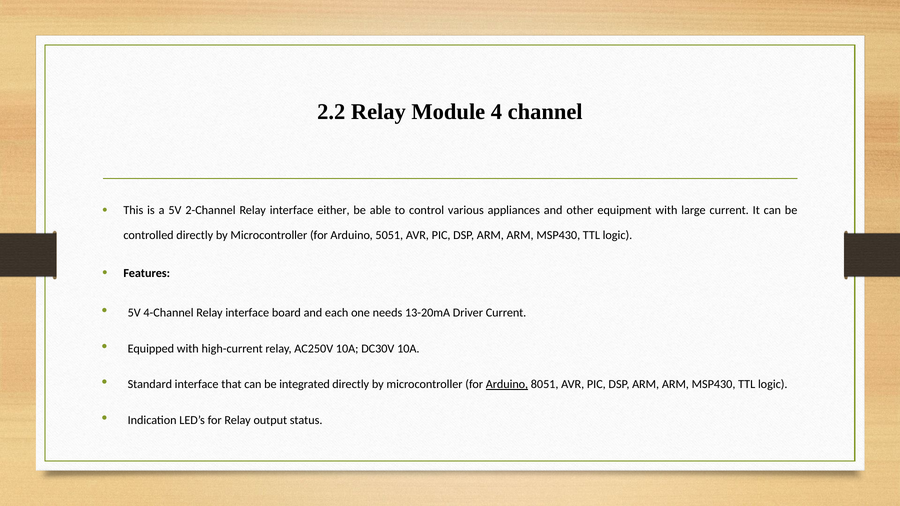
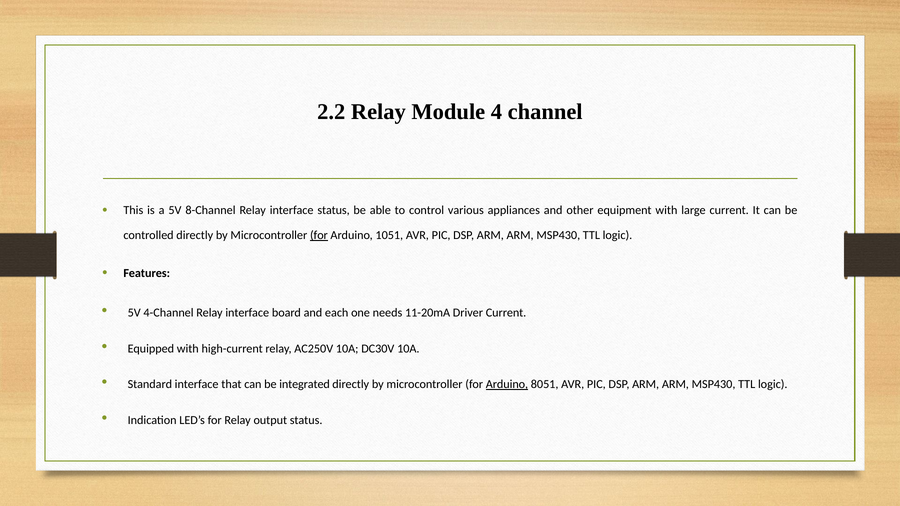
2-Channel: 2-Channel -> 8-Channel
interface either: either -> status
for at (319, 235) underline: none -> present
5051: 5051 -> 1051
13-20mA: 13-20mA -> 11-20mA
